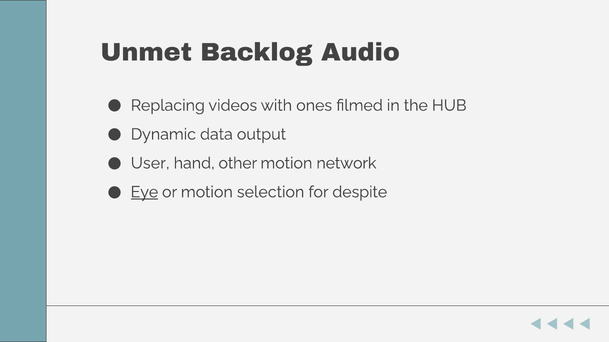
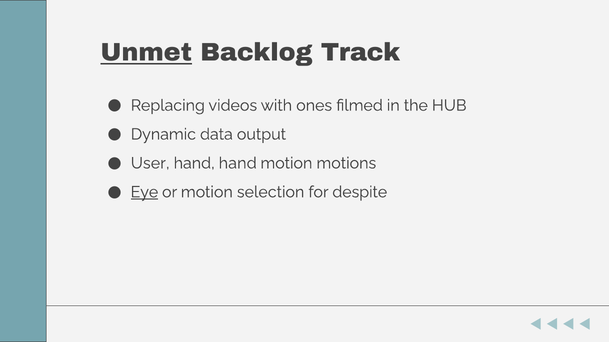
Unmet underline: none -> present
Audio: Audio -> Track
hand other: other -> hand
network: network -> motions
